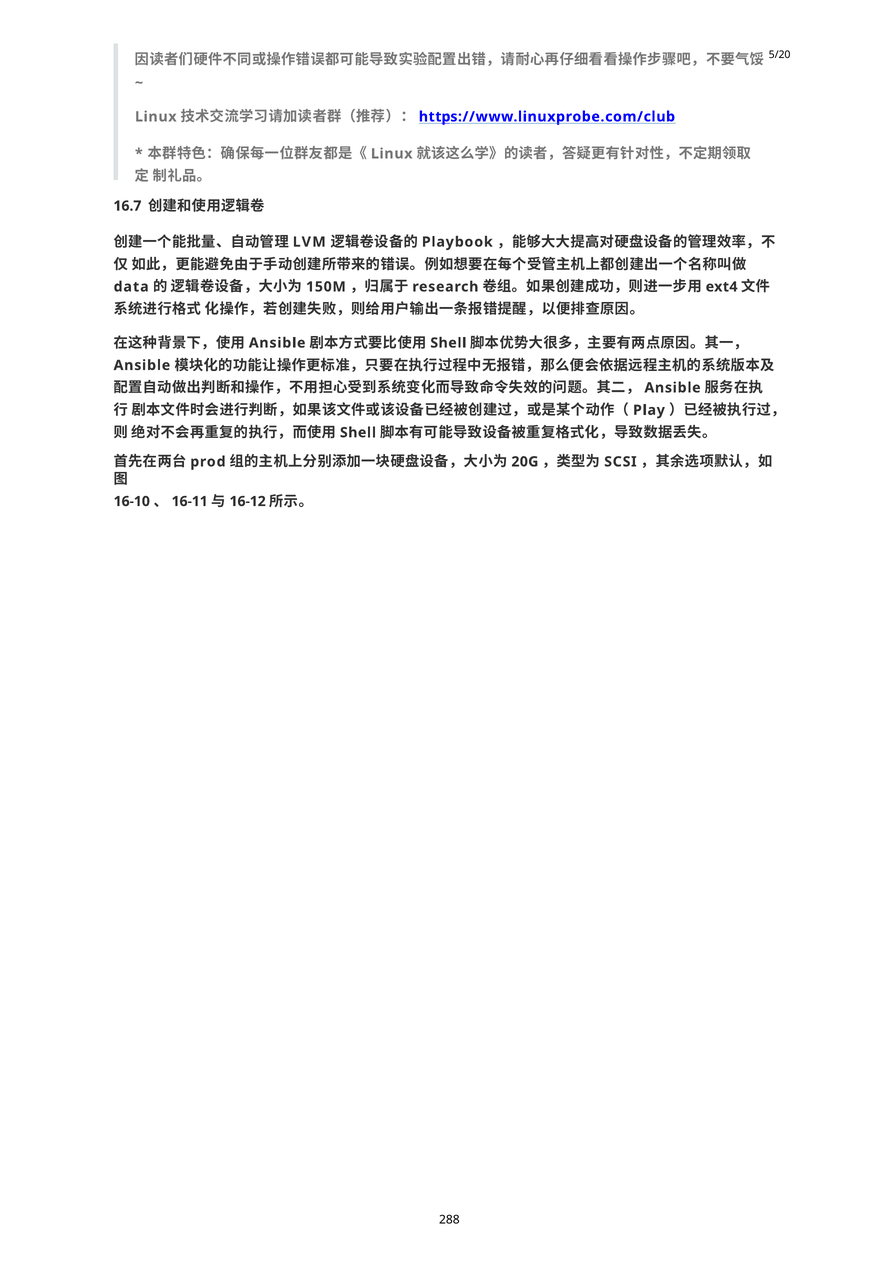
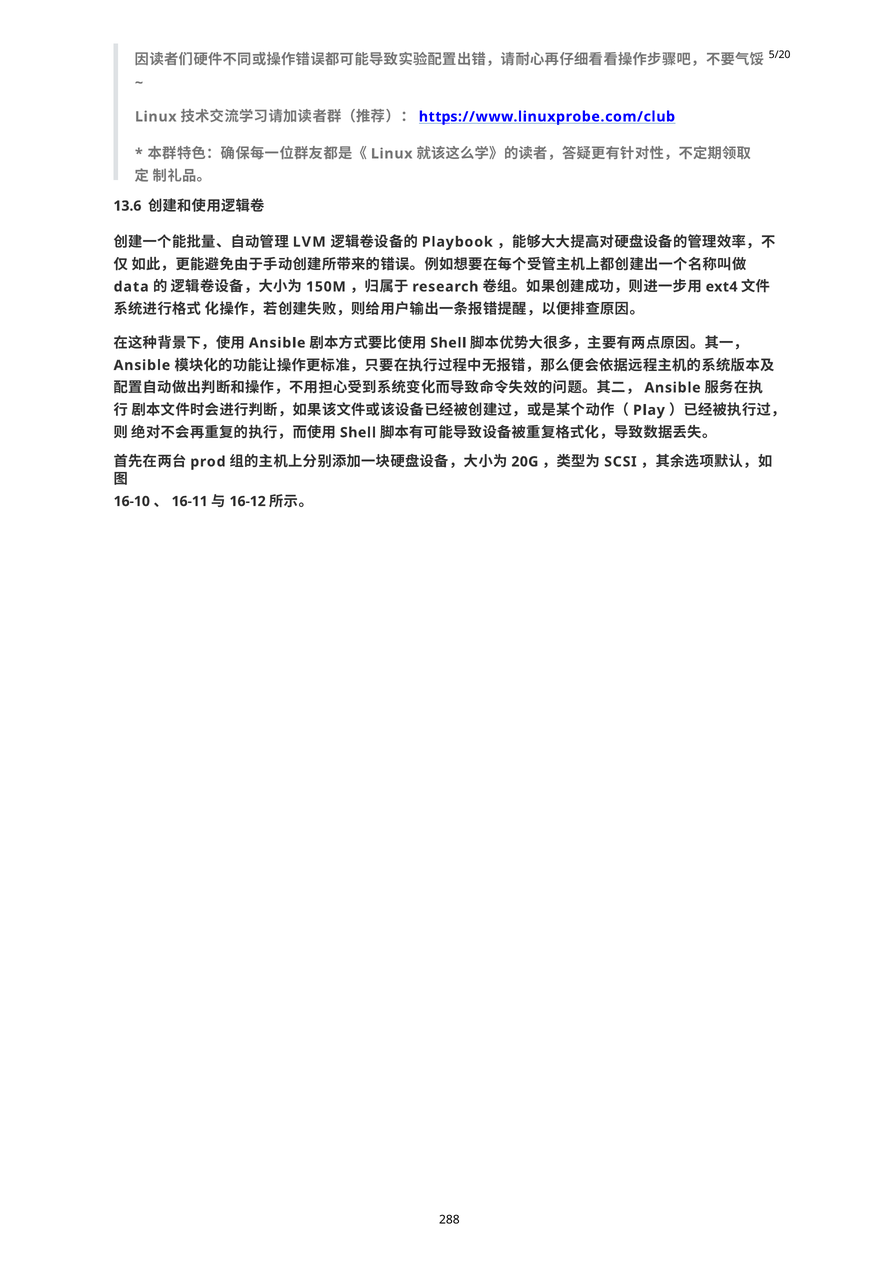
16.7: 16.7 -> 13.6
